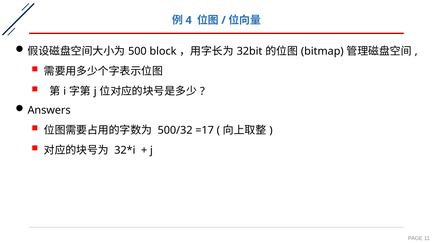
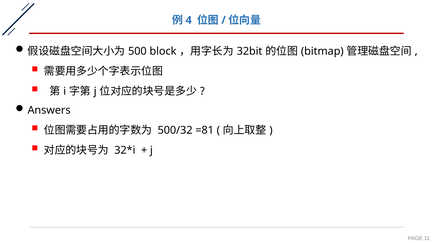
=17: =17 -> =81
